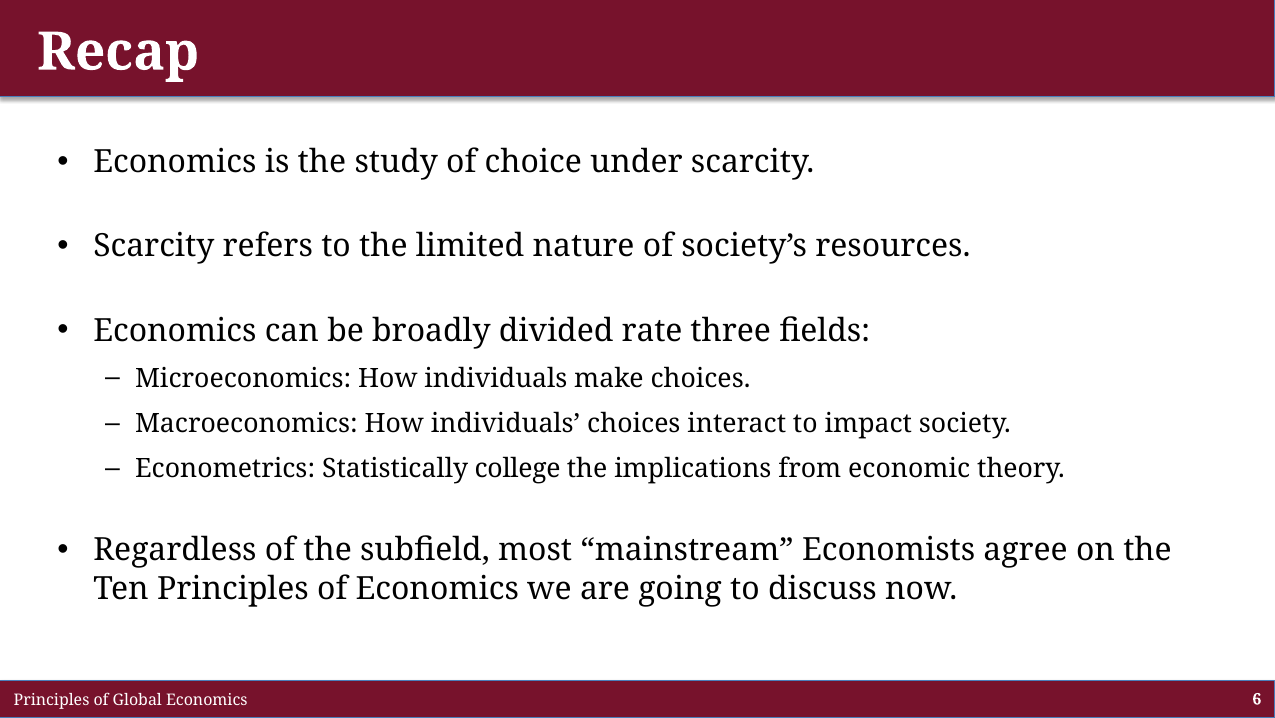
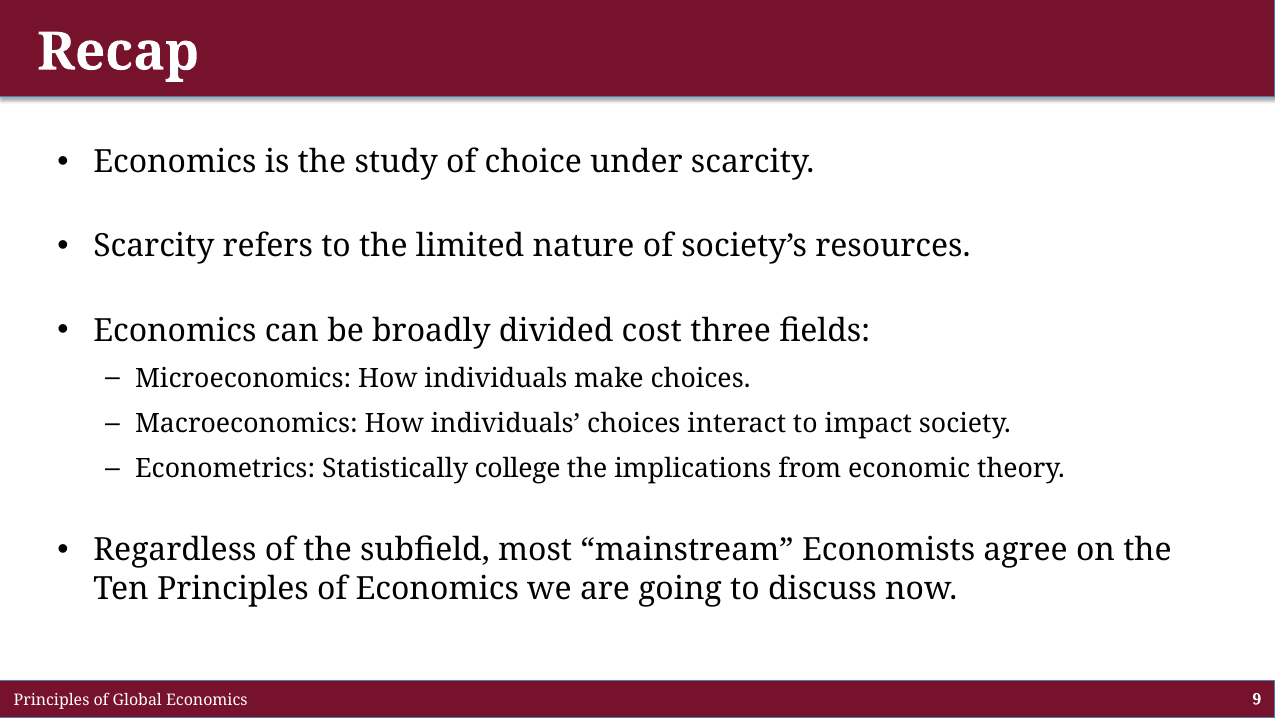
rate: rate -> cost
6: 6 -> 9
